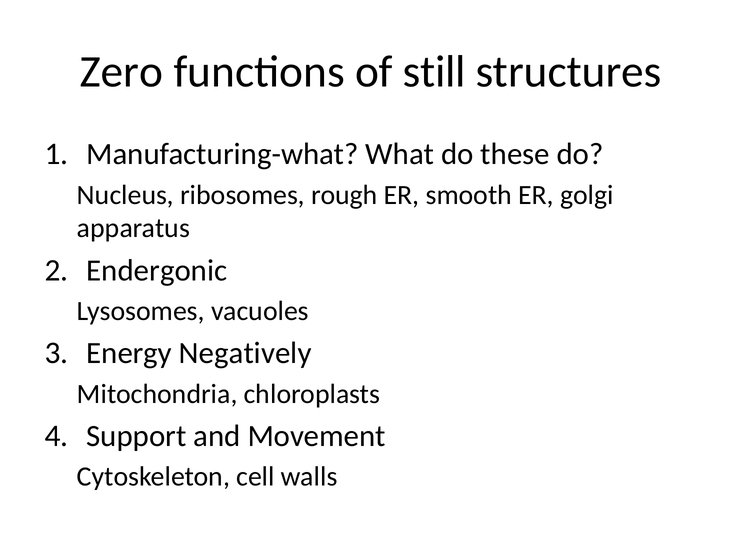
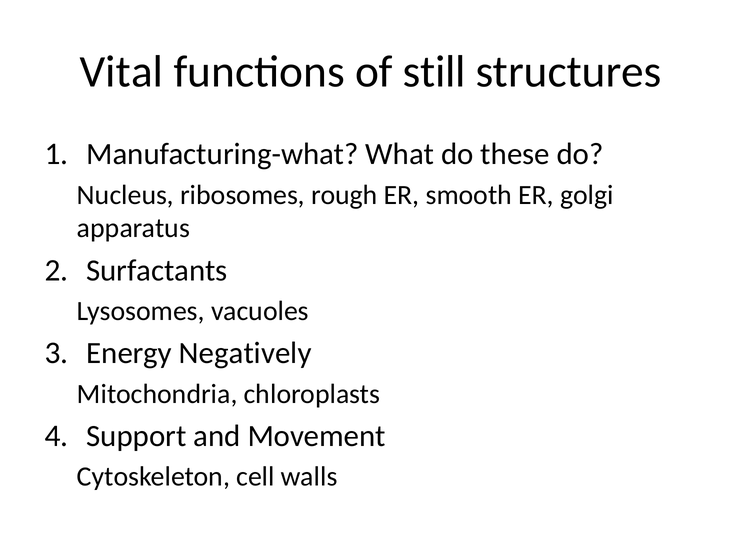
Zero: Zero -> Vital
Endergonic: Endergonic -> Surfactants
